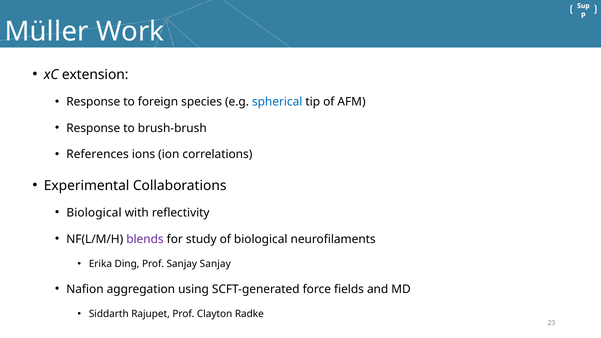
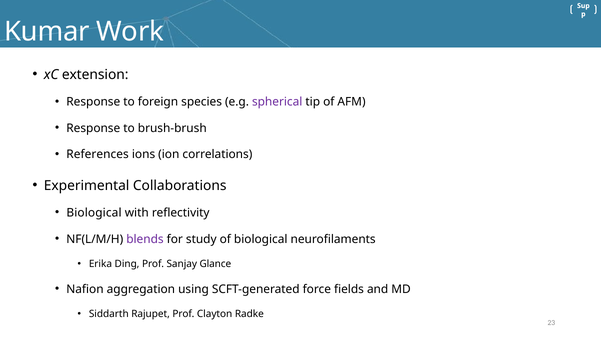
Müller: Müller -> Kumar
spherical colour: blue -> purple
Sanjay Sanjay: Sanjay -> Glance
